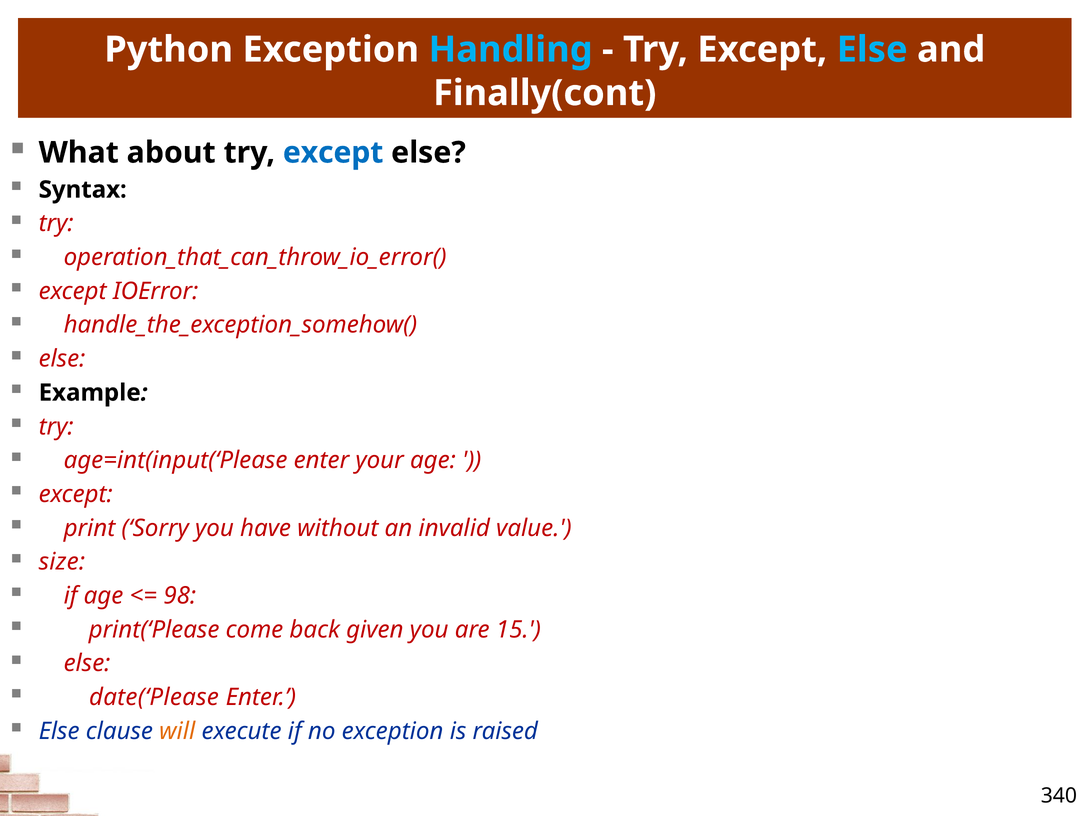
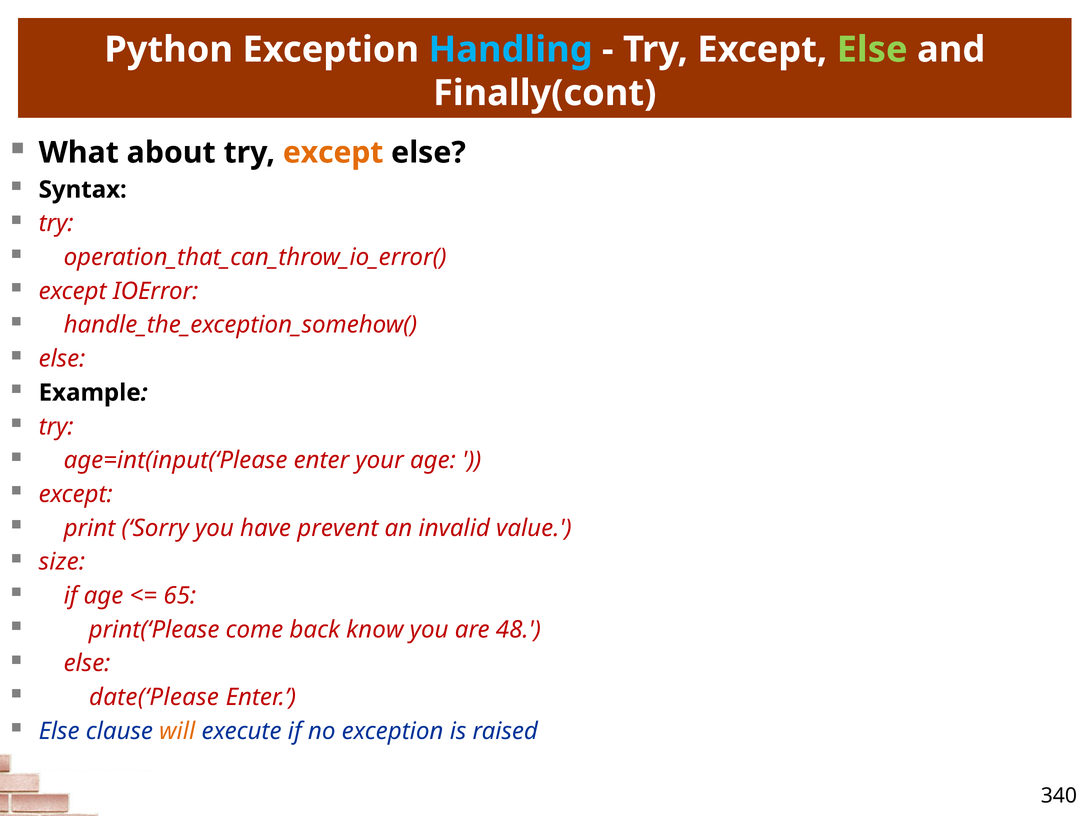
Else at (872, 50) colour: light blue -> light green
except at (333, 153) colour: blue -> orange
without: without -> prevent
98: 98 -> 65
given: given -> know
15: 15 -> 48
